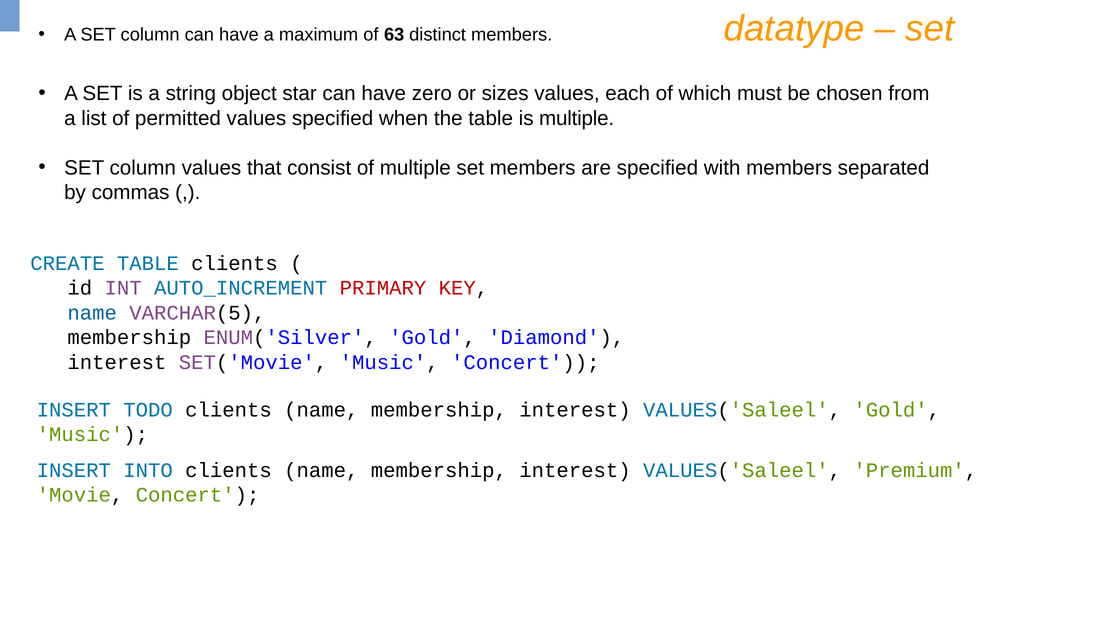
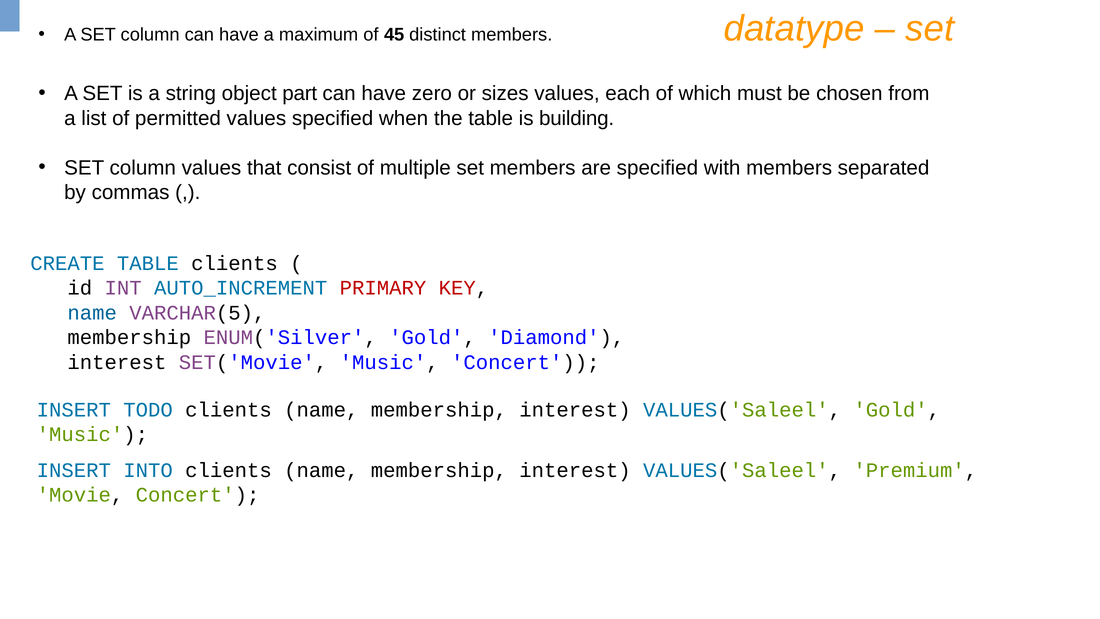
63: 63 -> 45
star: star -> part
is multiple: multiple -> building
